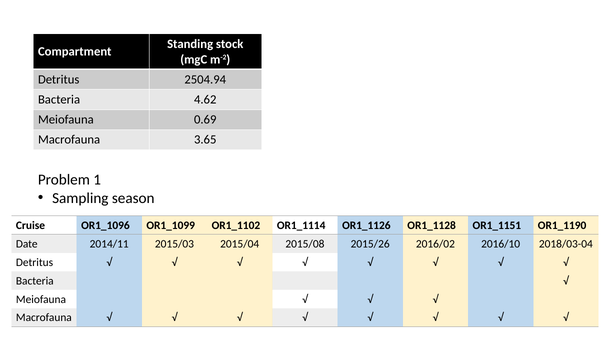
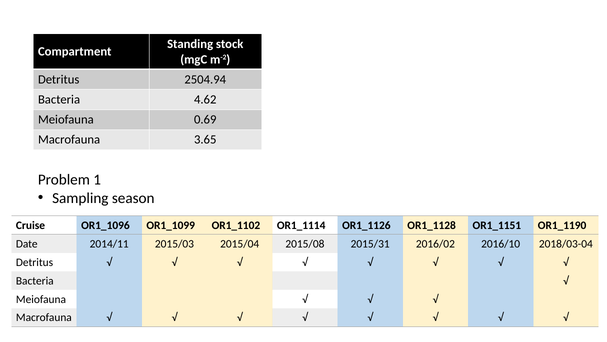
2015/26: 2015/26 -> 2015/31
